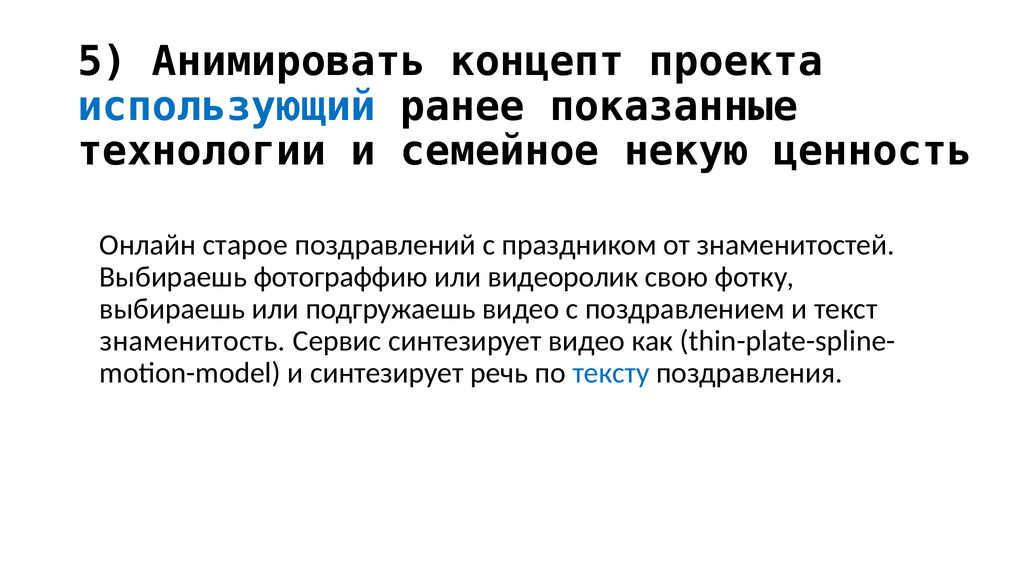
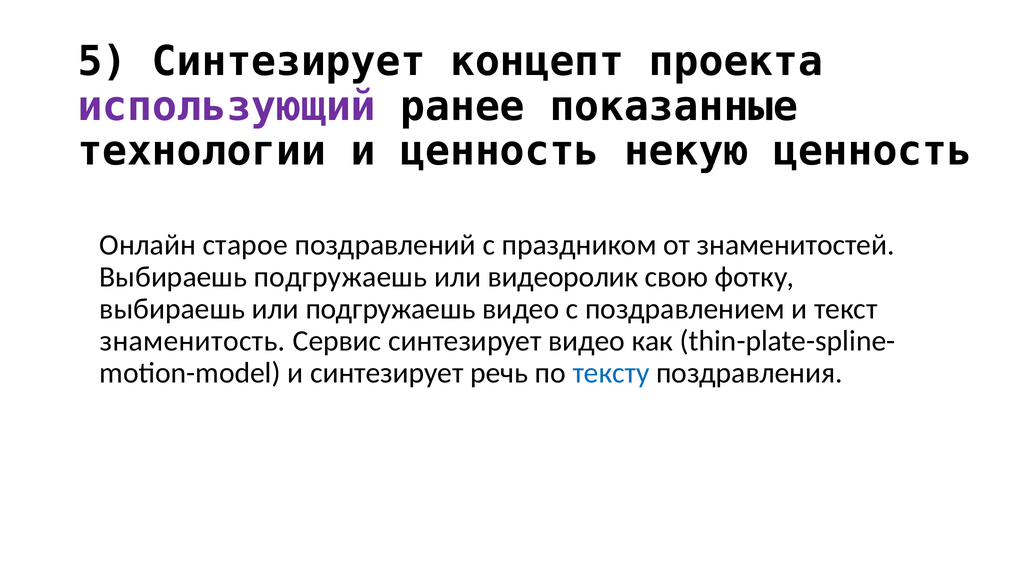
5 Анимировать: Анимировать -> Синтезирует
использующий colour: blue -> purple
и семейное: семейное -> ценность
Выбираешь фотограффию: фотограффию -> подгружаешь
